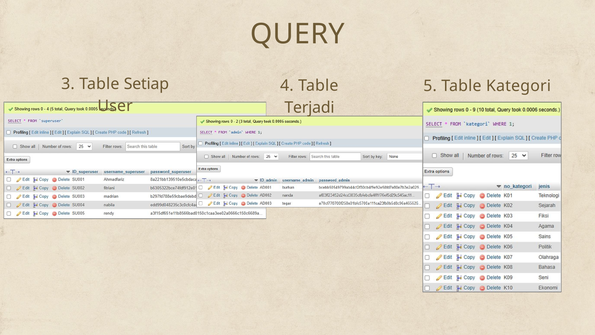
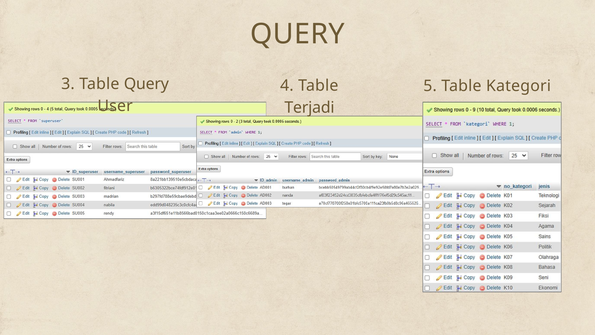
Table Setiap: Setiap -> Query
